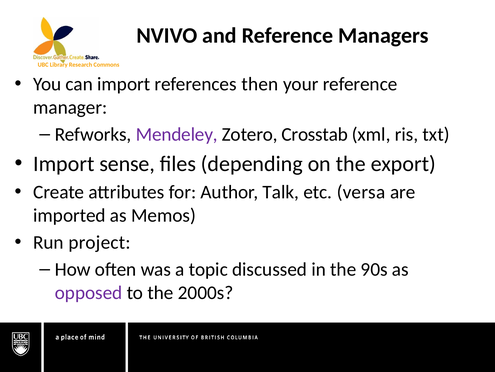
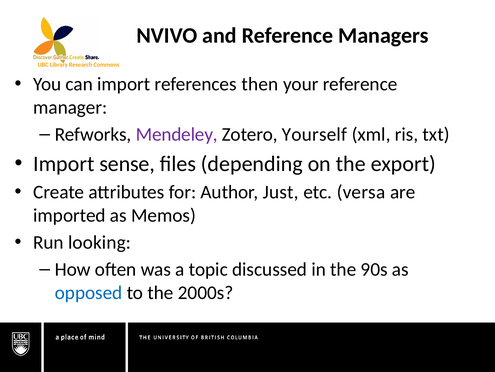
Crosstab: Crosstab -> Yourself
Talk: Talk -> Just
project: project -> looking
opposed colour: purple -> blue
